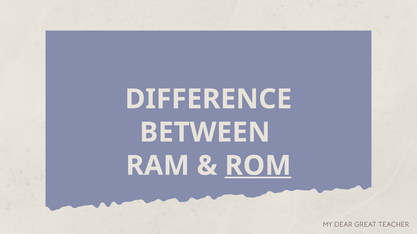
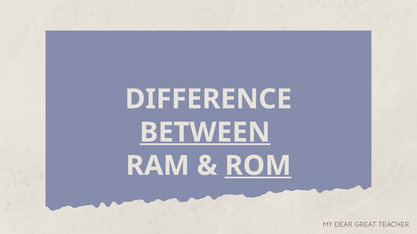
BETWEEN underline: none -> present
